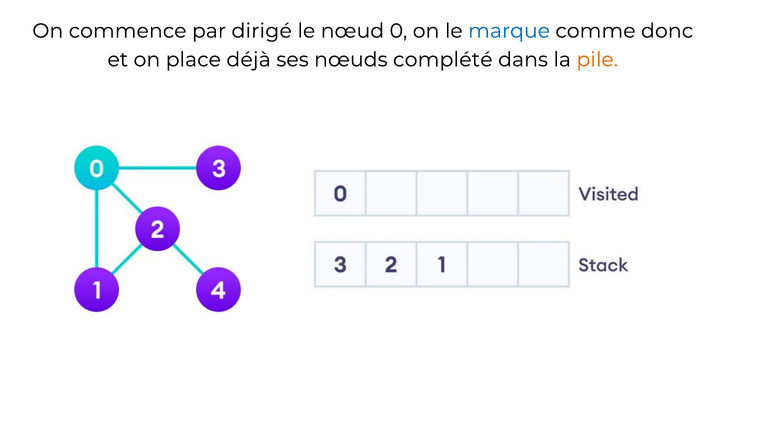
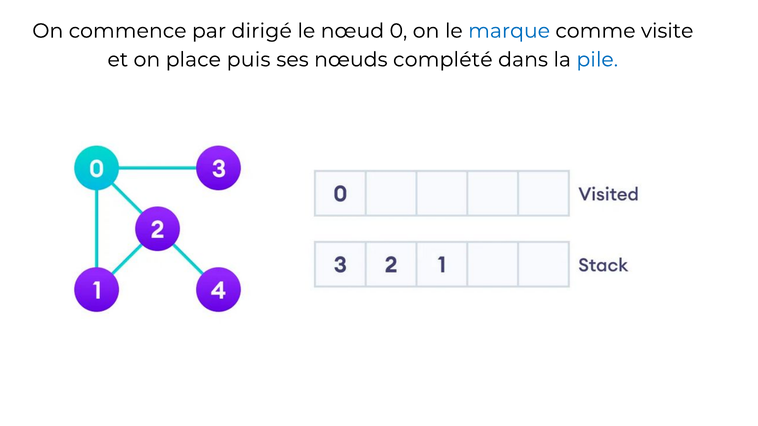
donc: donc -> visite
déjà: déjà -> puis
pile colour: orange -> blue
